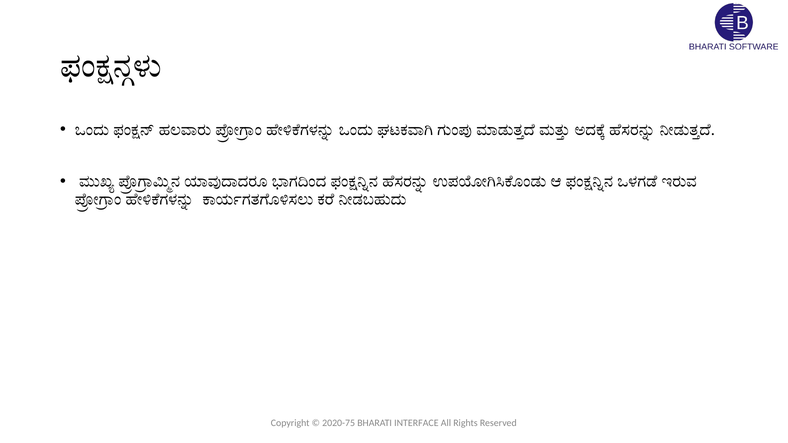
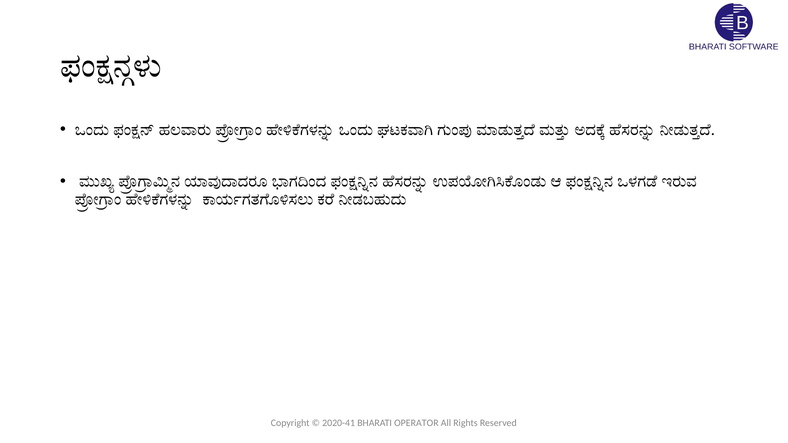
2020-75: 2020-75 -> 2020-41
INTERFACE: INTERFACE -> OPERATOR
